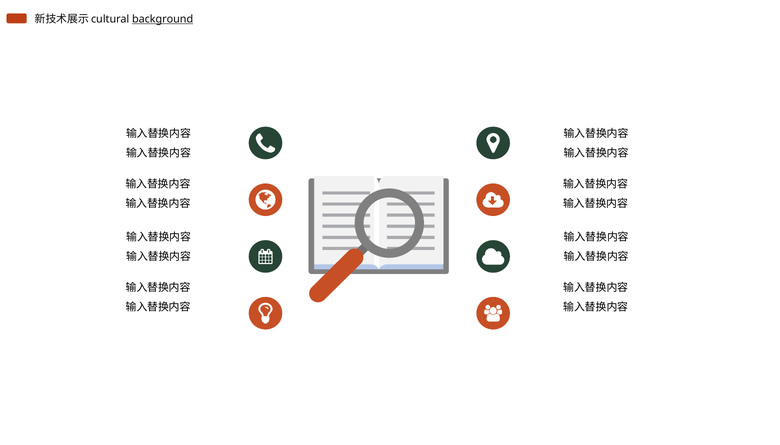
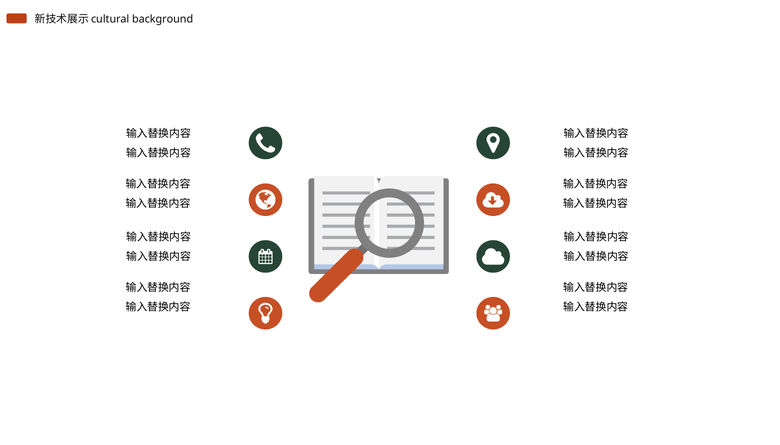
background underline: present -> none
